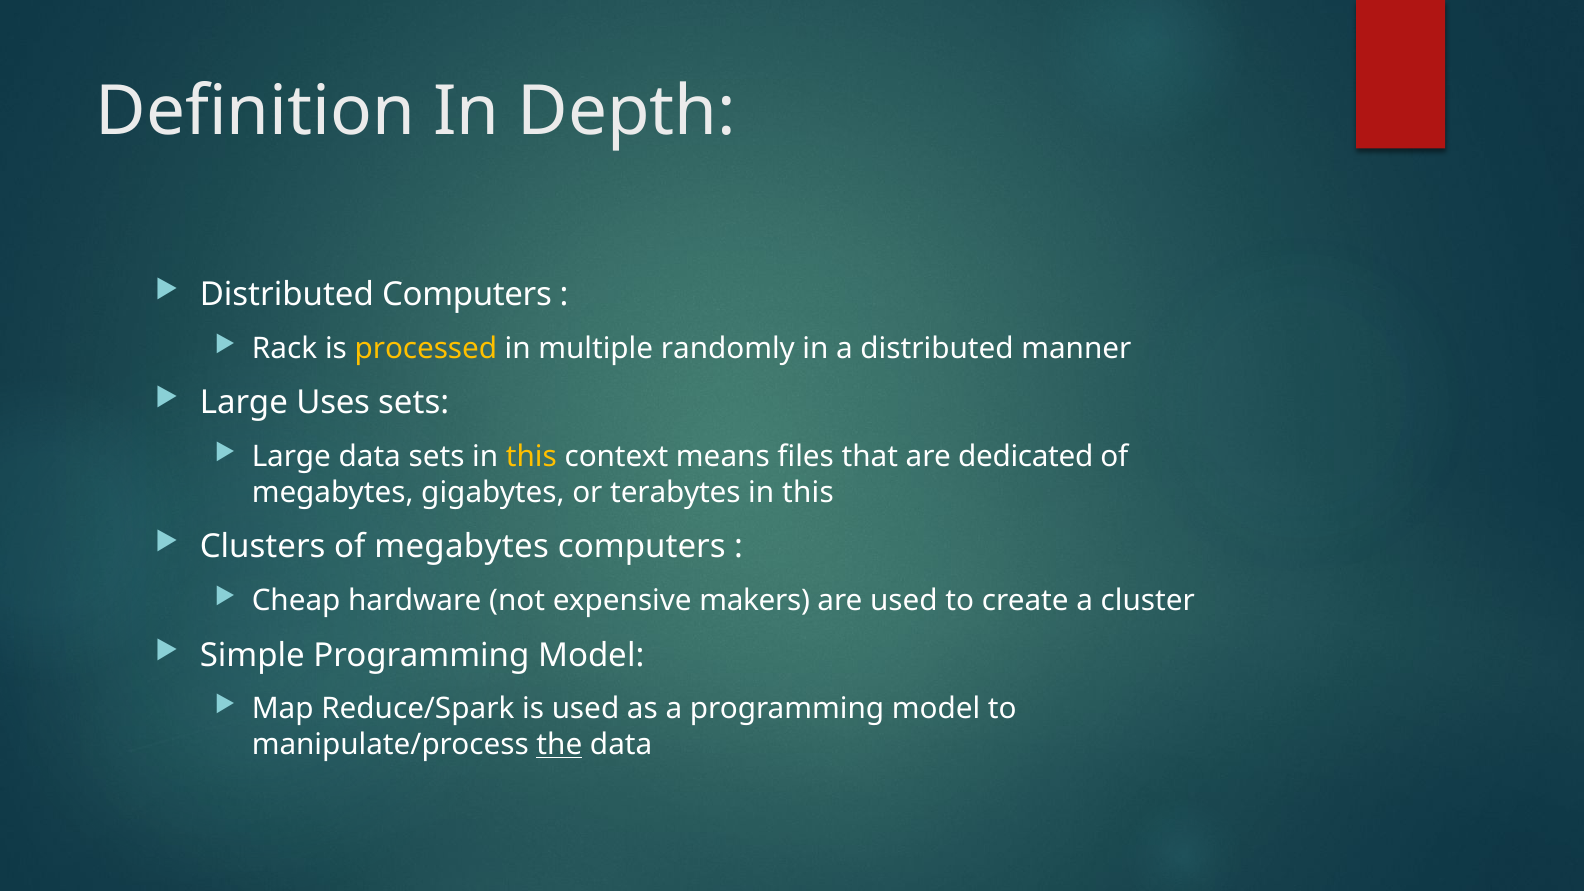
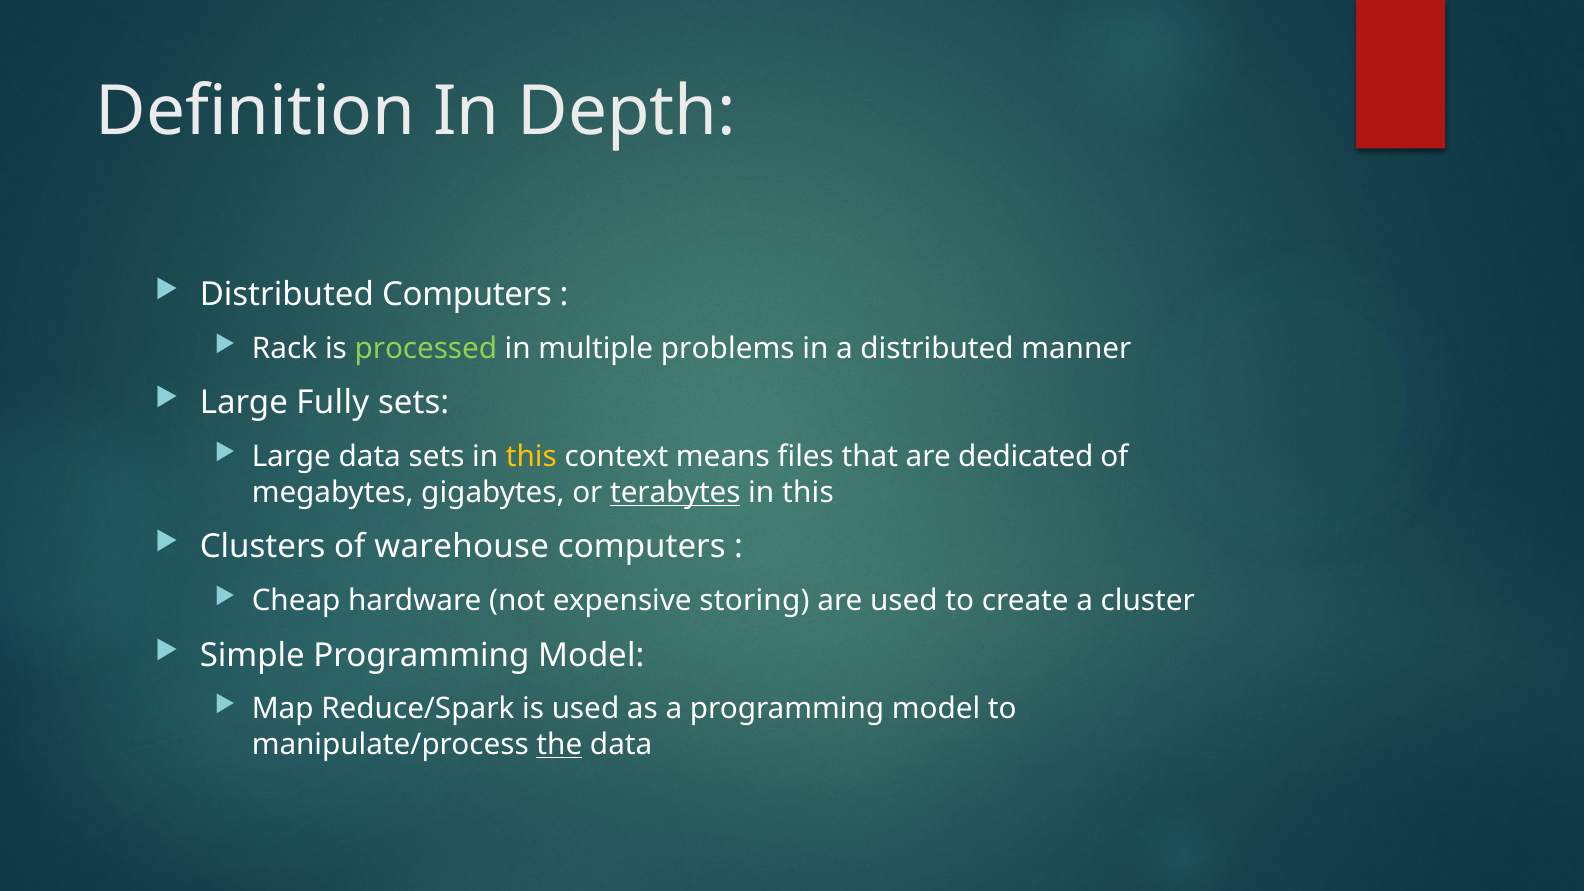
processed colour: yellow -> light green
randomly: randomly -> problems
Uses: Uses -> Fully
terabytes underline: none -> present
Clusters of megabytes: megabytes -> warehouse
makers: makers -> storing
